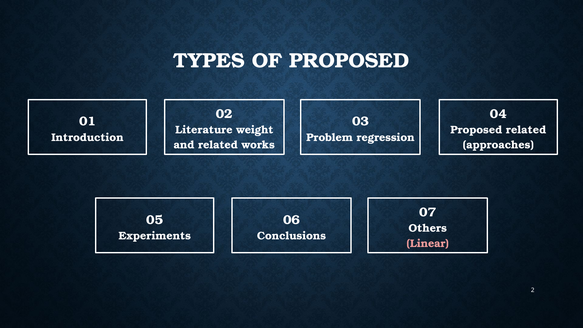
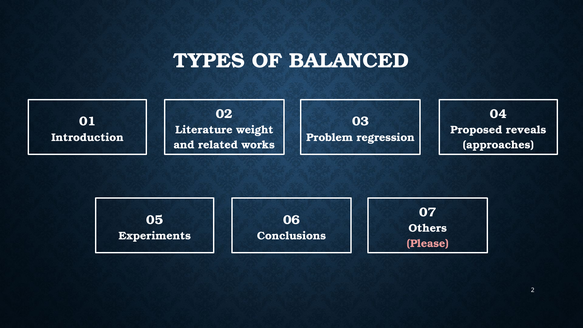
OF PROPOSED: PROPOSED -> BALANCED
Proposed related: related -> reveals
Linear: Linear -> Please
